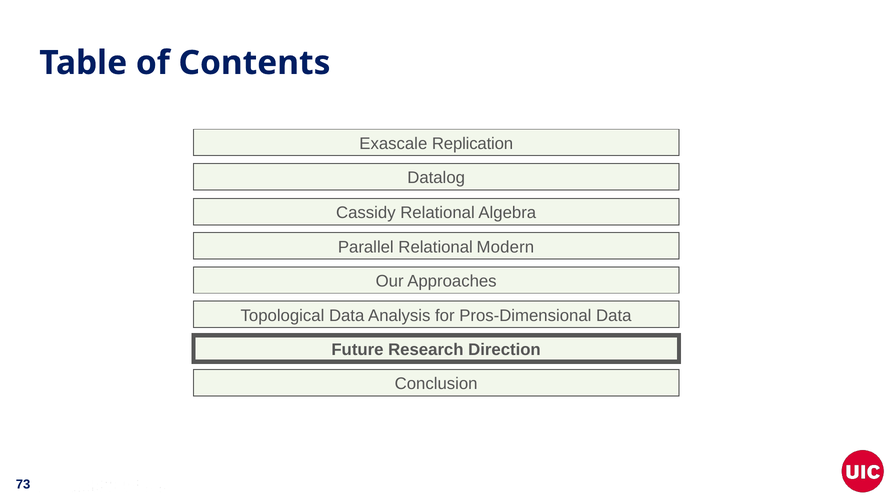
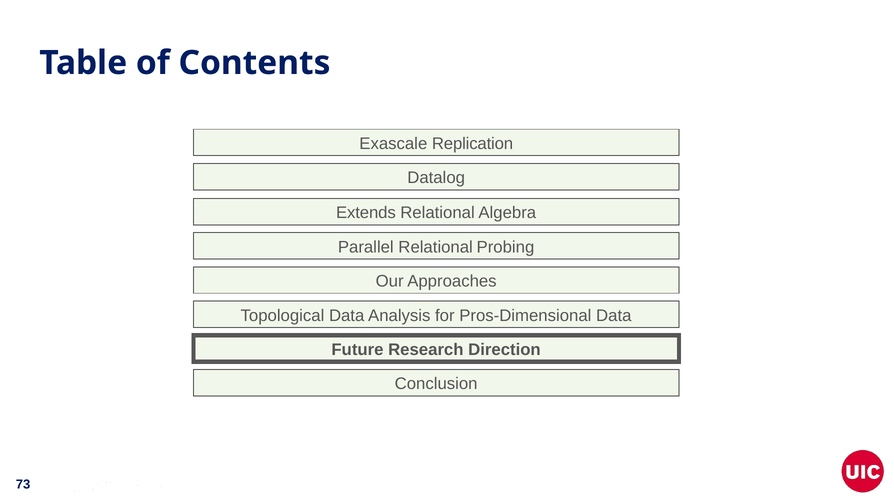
Cassidy: Cassidy -> Extends
Modern: Modern -> Probing
